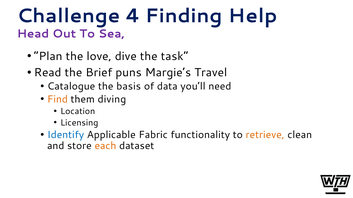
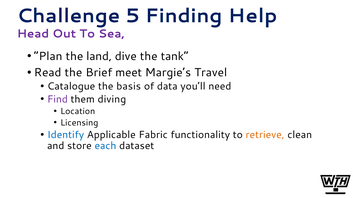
4: 4 -> 5
love: love -> land
task: task -> tank
puns: puns -> meet
Find colour: orange -> purple
each colour: orange -> blue
